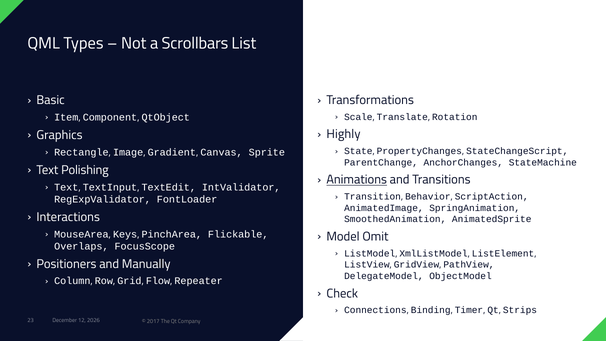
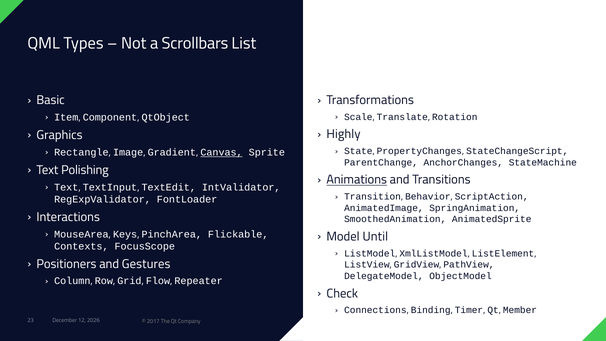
Canvas underline: none -> present
Omit: Omit -> Until
Overlaps: Overlaps -> Contexts
Manually: Manually -> Gestures
Strips: Strips -> Member
